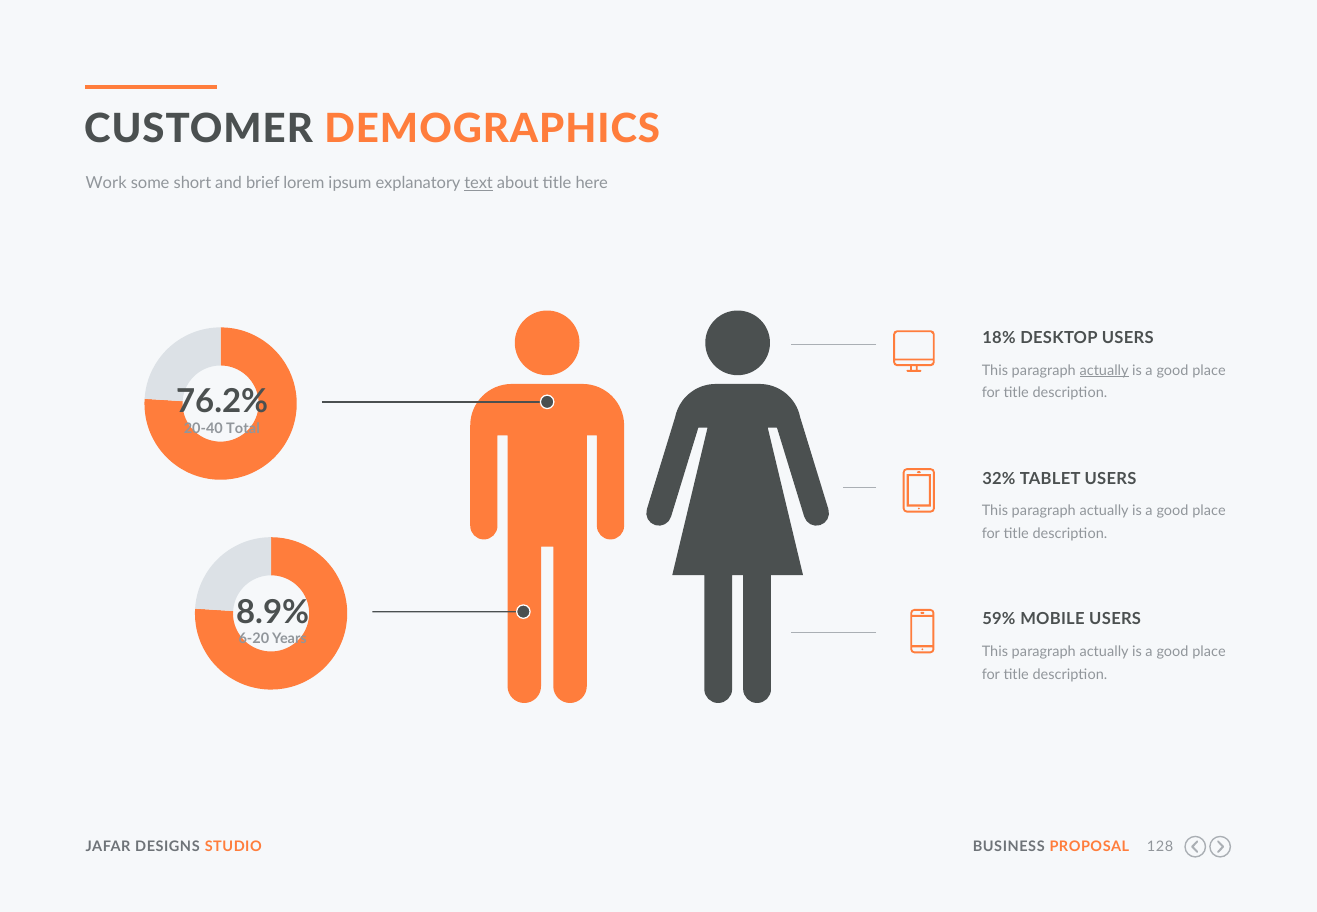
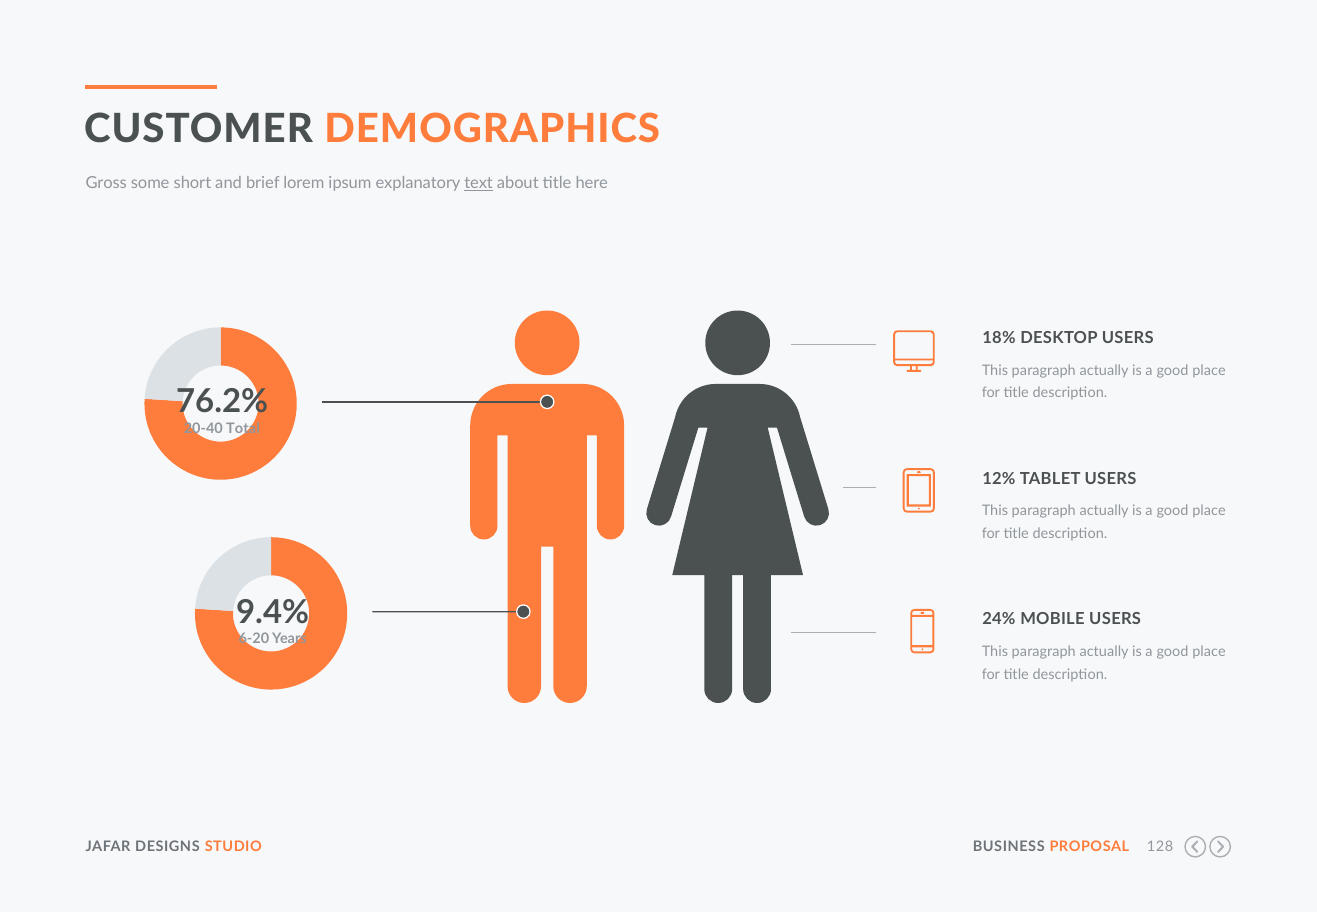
Work: Work -> Gross
actually at (1104, 370) underline: present -> none
32%: 32% -> 12%
8.9%: 8.9% -> 9.4%
59%: 59% -> 24%
